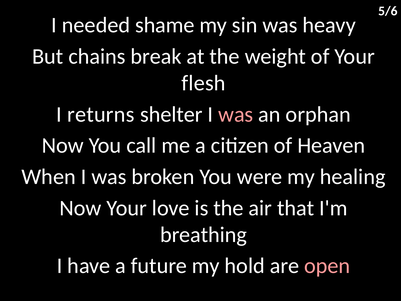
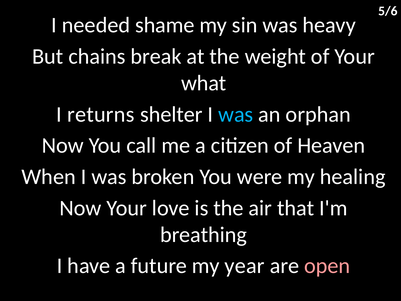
flesh: flesh -> what
was at (236, 114) colour: pink -> light blue
hold: hold -> year
